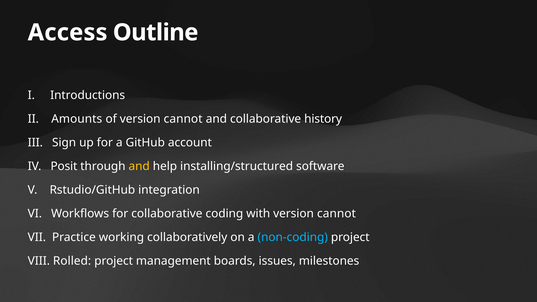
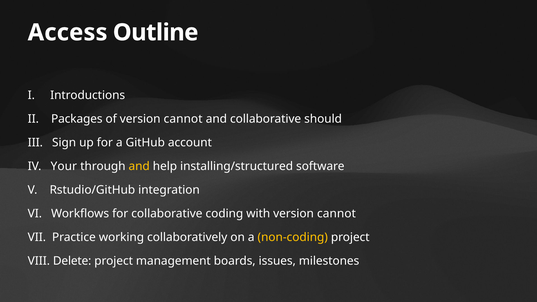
Amounts: Amounts -> Packages
history: history -> should
Posit: Posit -> Your
non-coding colour: light blue -> yellow
Rolled: Rolled -> Delete
